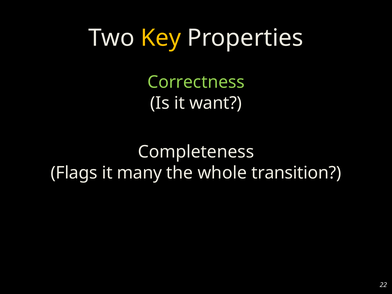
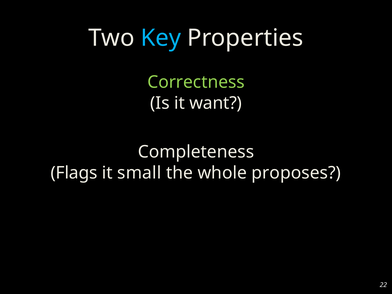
Key colour: yellow -> light blue
many: many -> small
transition: transition -> proposes
